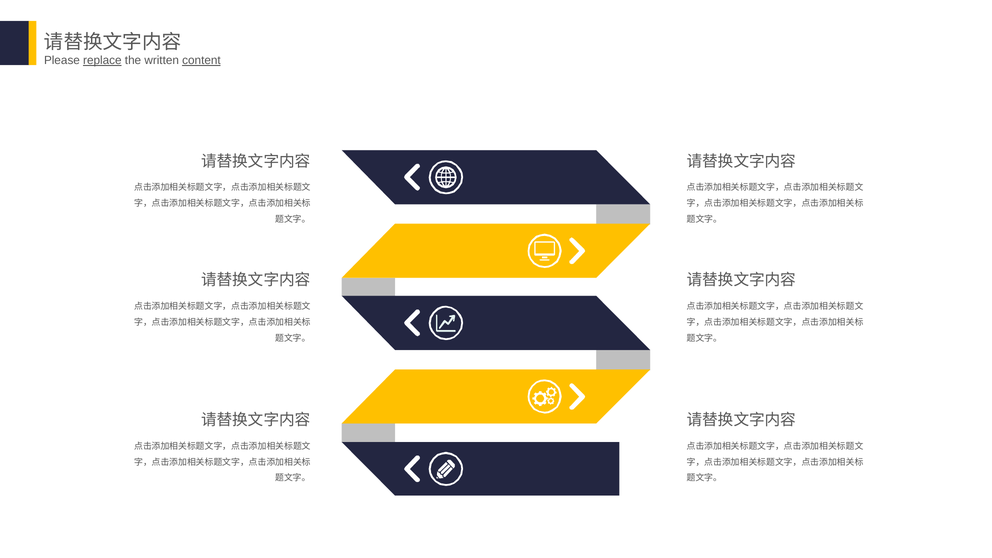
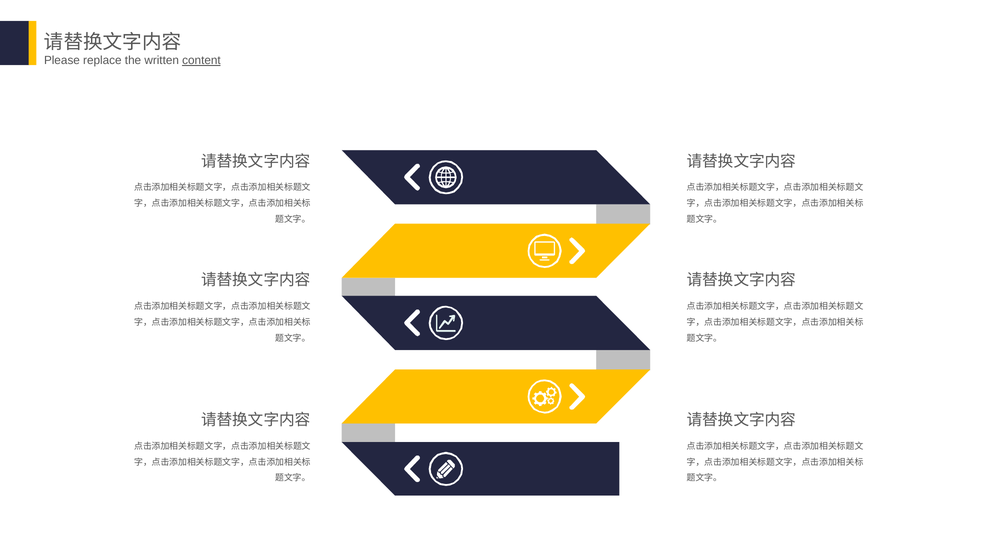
replace underline: present -> none
